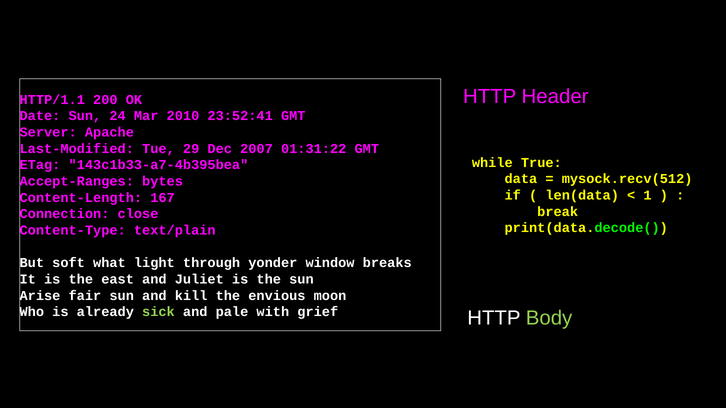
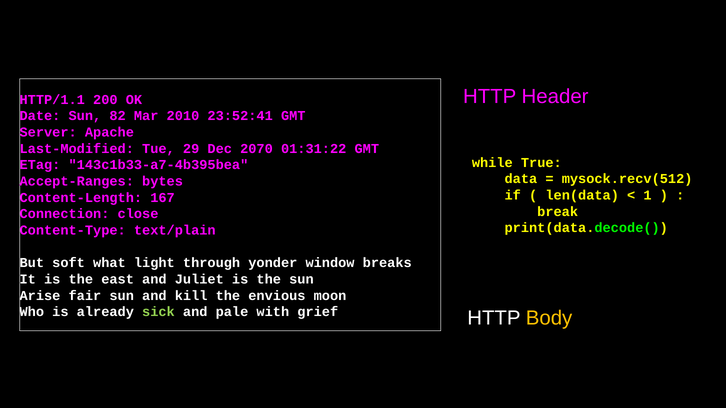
24: 24 -> 82
2007: 2007 -> 2070
Body colour: light green -> yellow
